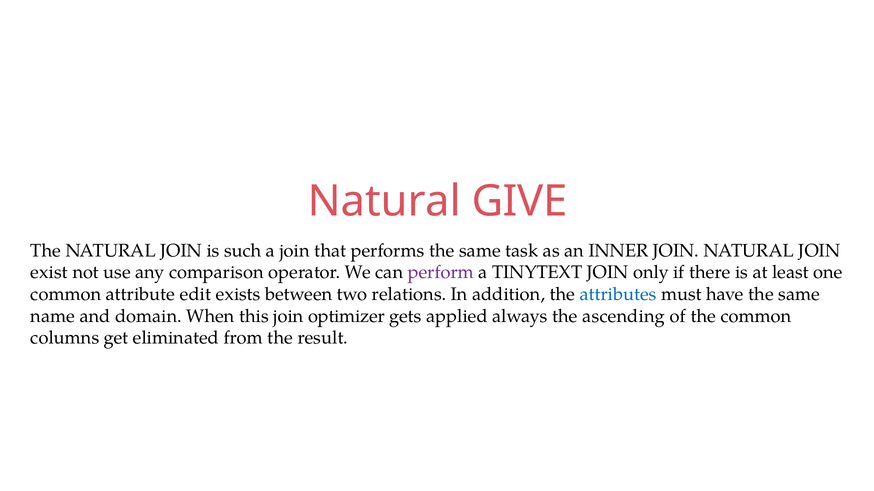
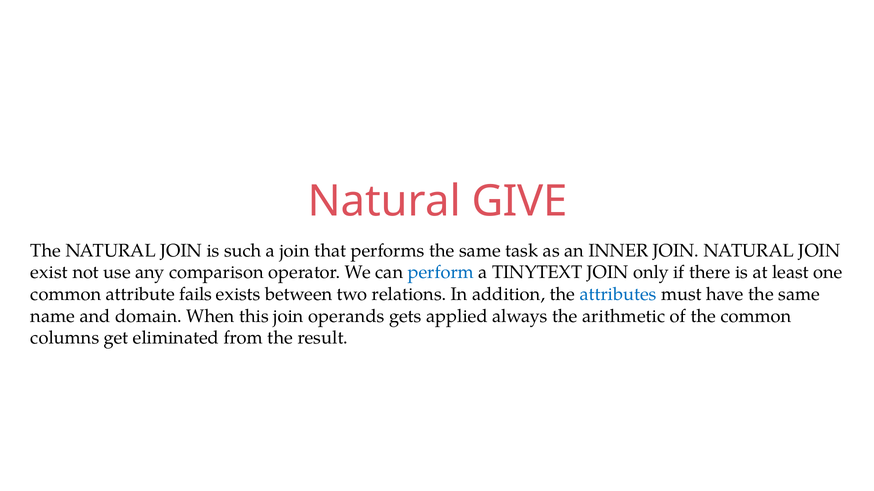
perform colour: purple -> blue
edit: edit -> fails
optimizer: optimizer -> operands
ascending: ascending -> arithmetic
